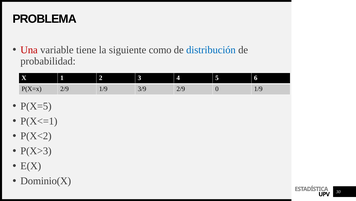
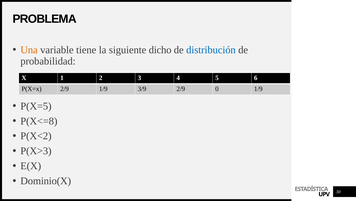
Una colour: red -> orange
como: como -> dicho
P(X<=1: P(X<=1 -> P(X<=8
